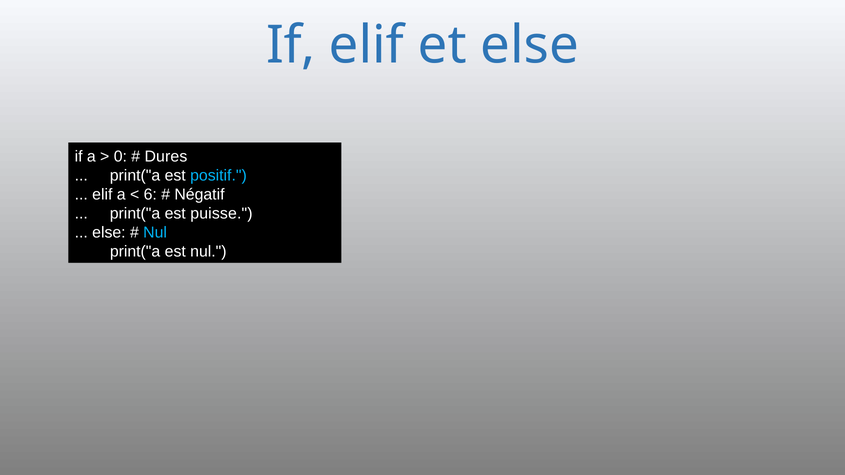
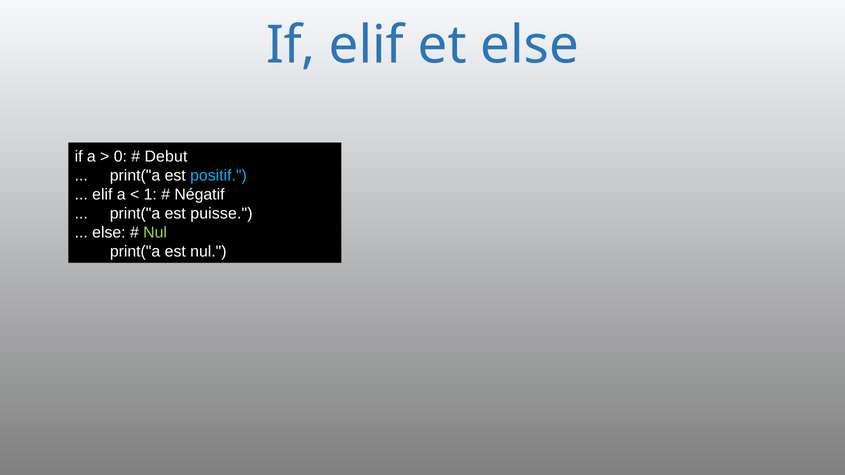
Dures: Dures -> Debut
6: 6 -> 1
Nul at (155, 232) colour: light blue -> light green
